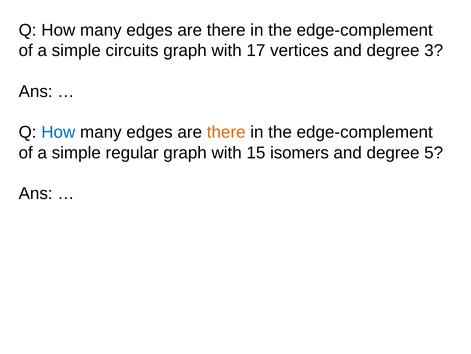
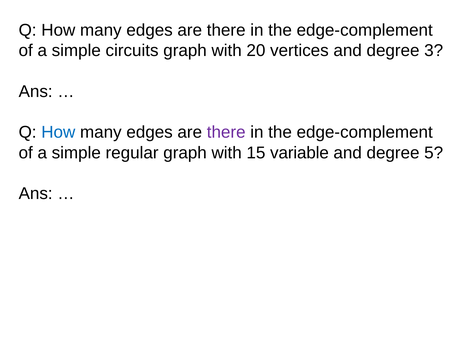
17: 17 -> 20
there at (226, 132) colour: orange -> purple
isomers: isomers -> variable
